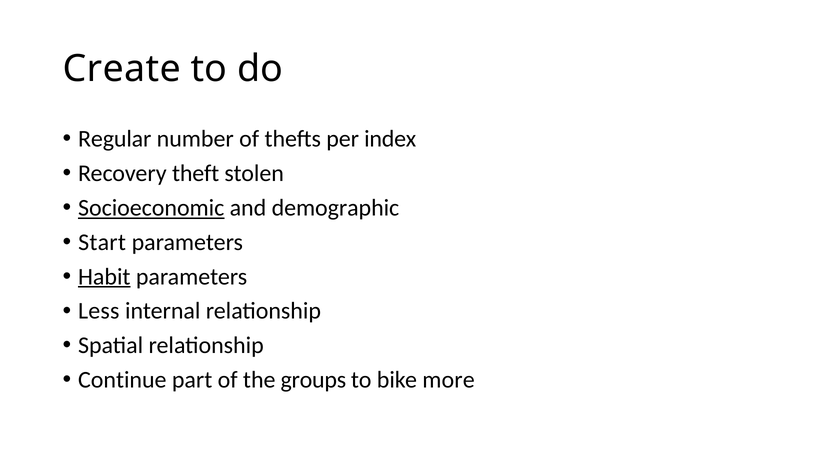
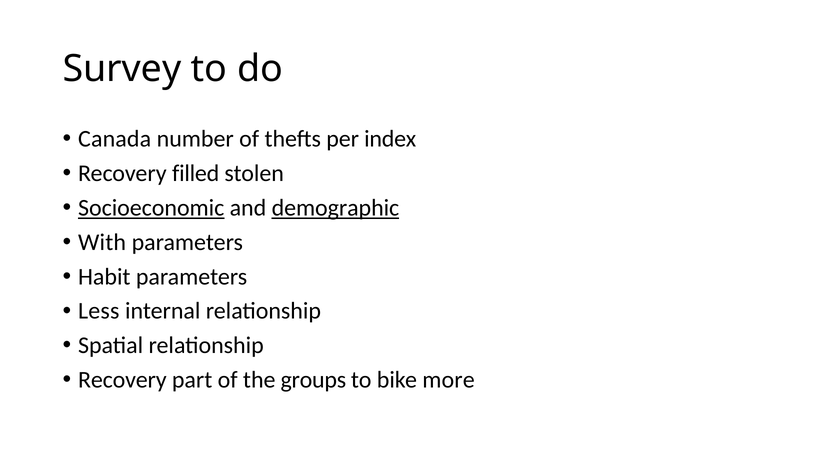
Create: Create -> Survey
Regular: Regular -> Canada
theft: theft -> filled
demographic underline: none -> present
Start: Start -> With
Habit underline: present -> none
Continue at (122, 380): Continue -> Recovery
